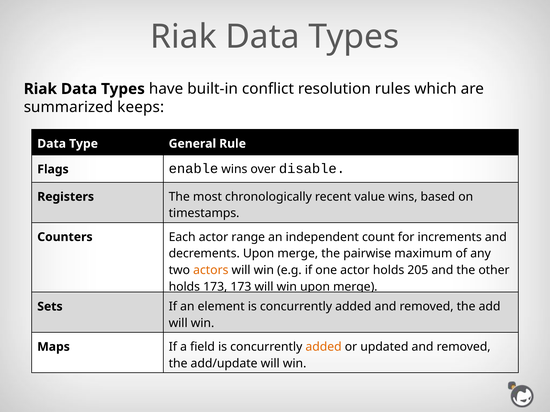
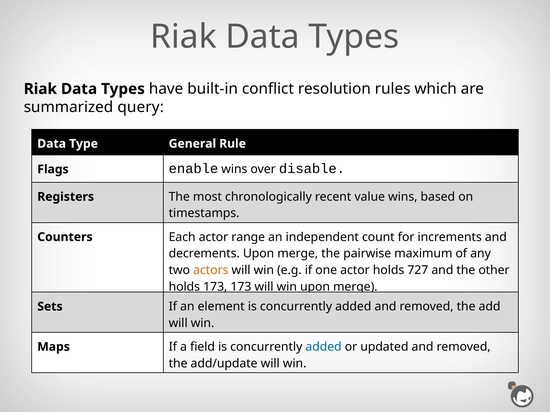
keeps: keeps -> query
205: 205 -> 727
added at (324, 347) colour: orange -> blue
